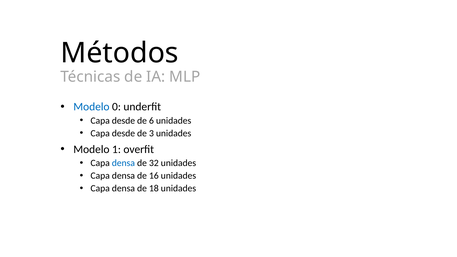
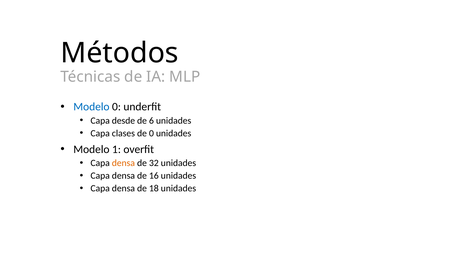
desde at (123, 133): desde -> clases
de 3: 3 -> 0
densa at (123, 163) colour: blue -> orange
